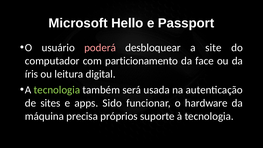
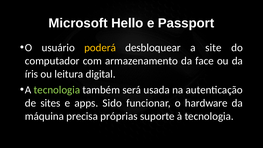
poderá colour: pink -> yellow
particionamento: particionamento -> armazenamento
próprios: próprios -> próprias
